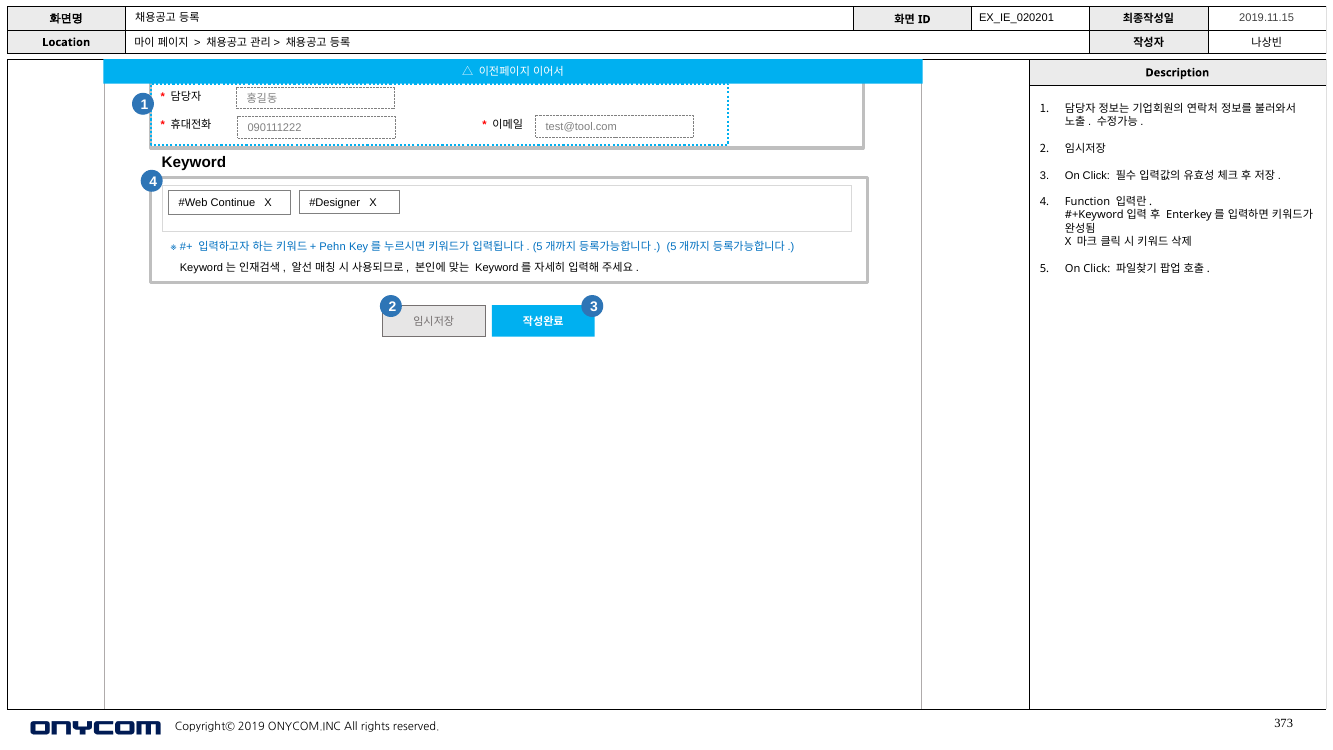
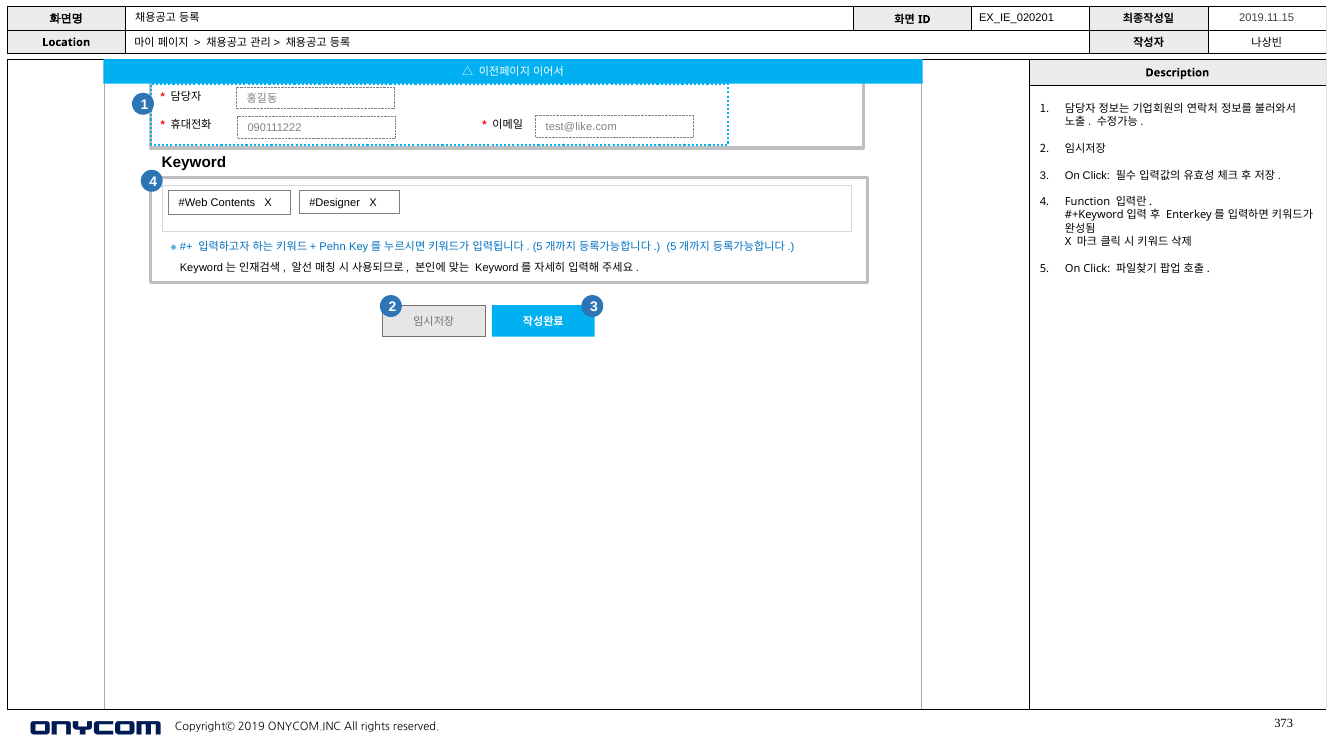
test@tool.com: test@tool.com -> test@like.com
Continue: Continue -> Contents
